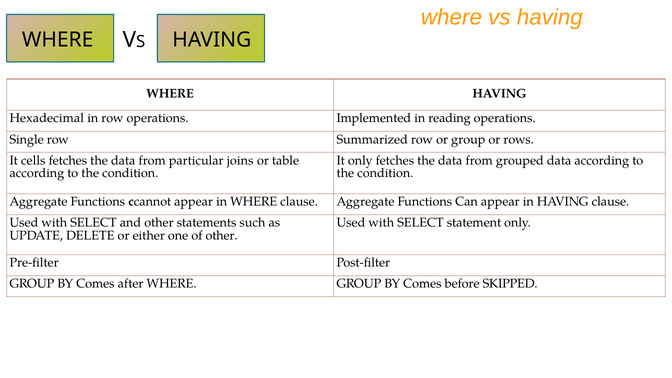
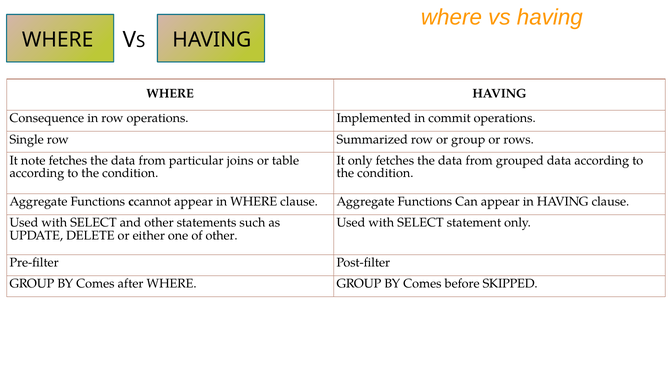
Hexadecimal: Hexadecimal -> Consequence
reading: reading -> commit
cells: cells -> note
